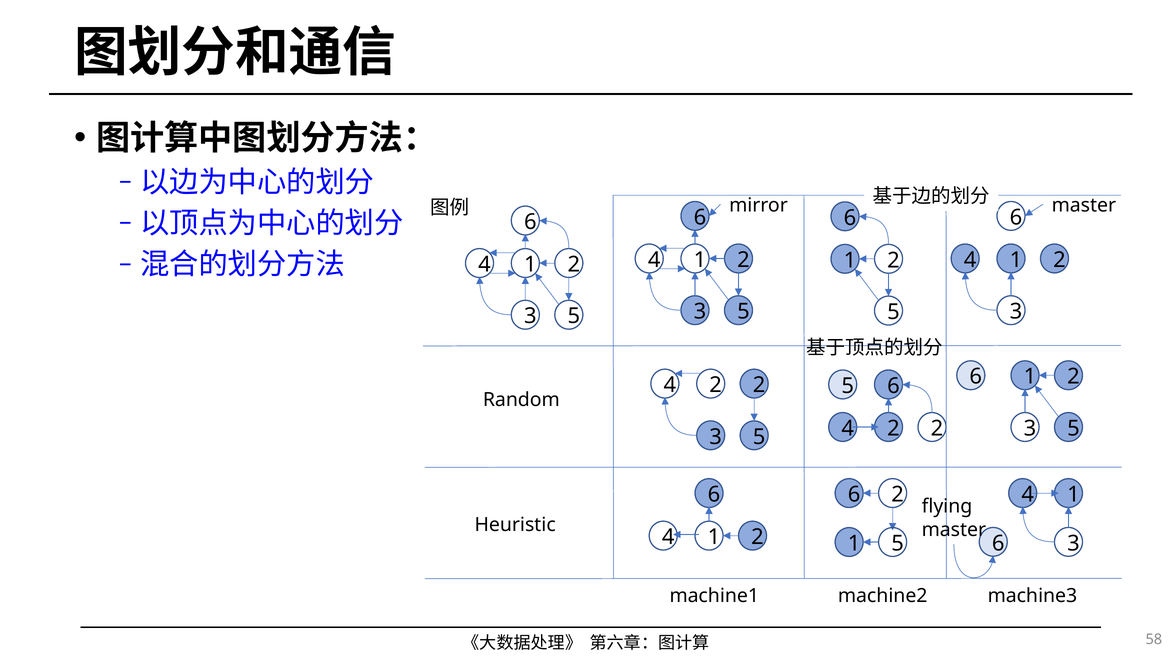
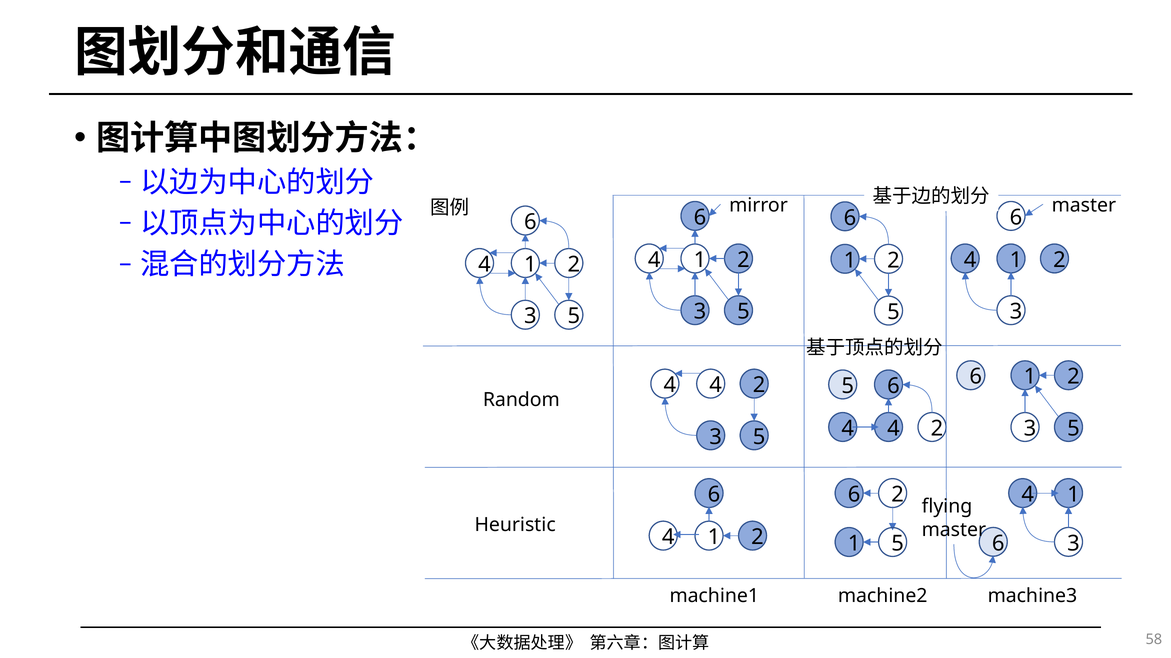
2 at (716, 386): 2 -> 4
2 at (893, 429): 2 -> 4
